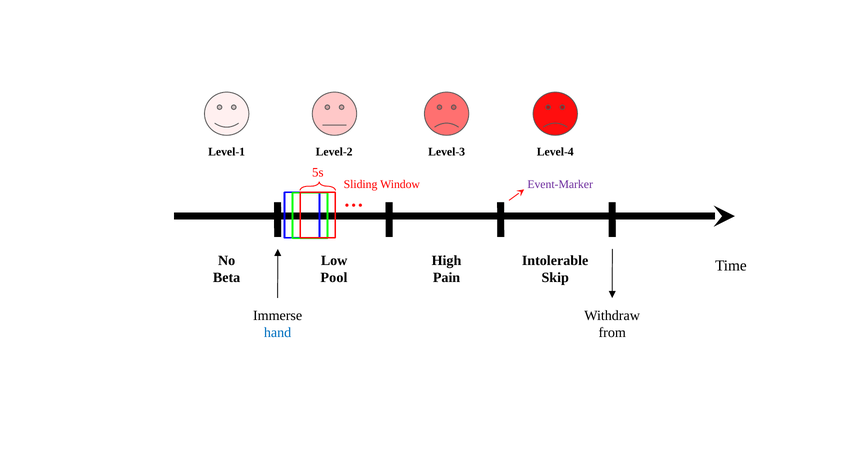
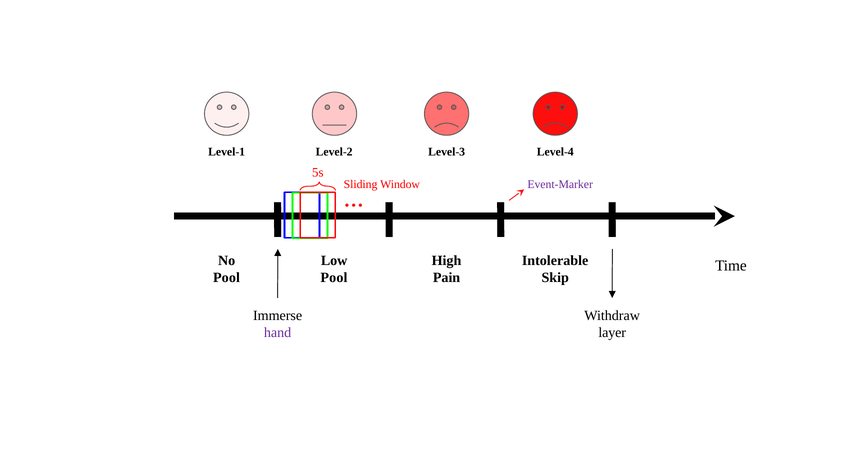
Beta at (227, 278): Beta -> Pool
hand colour: blue -> purple
from: from -> layer
